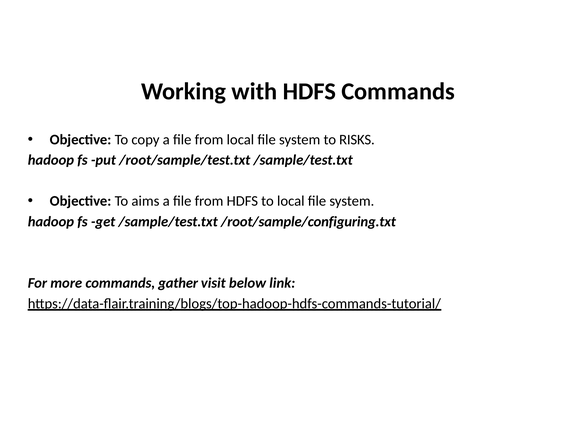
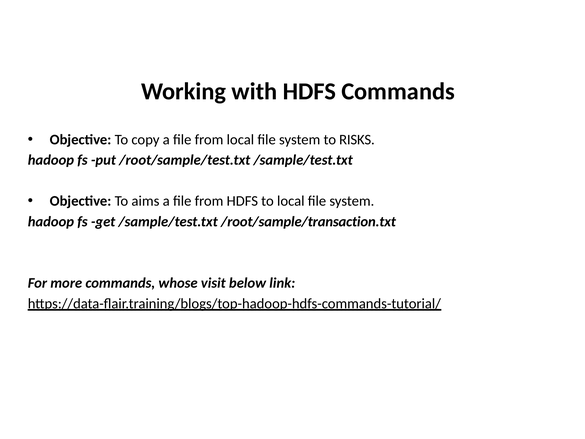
/root/sample/configuring.txt: /root/sample/configuring.txt -> /root/sample/transaction.txt
gather: gather -> whose
